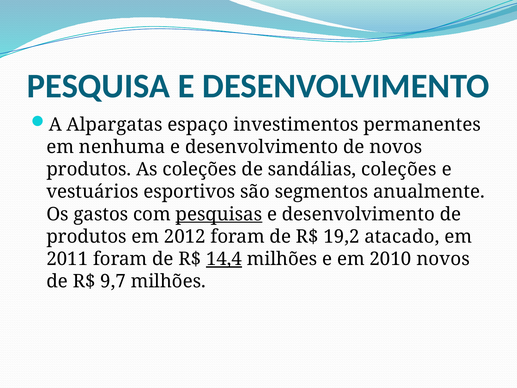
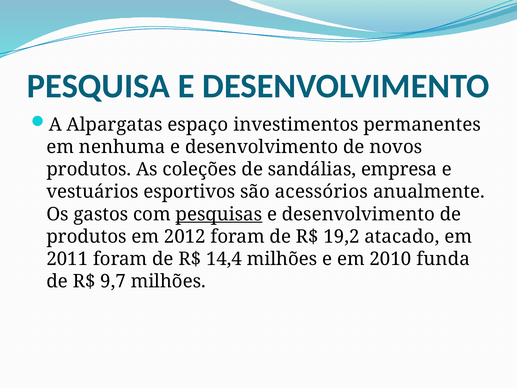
sandálias coleções: coleções -> empresa
segmentos: segmentos -> acessórios
14,4 underline: present -> none
2010 novos: novos -> funda
